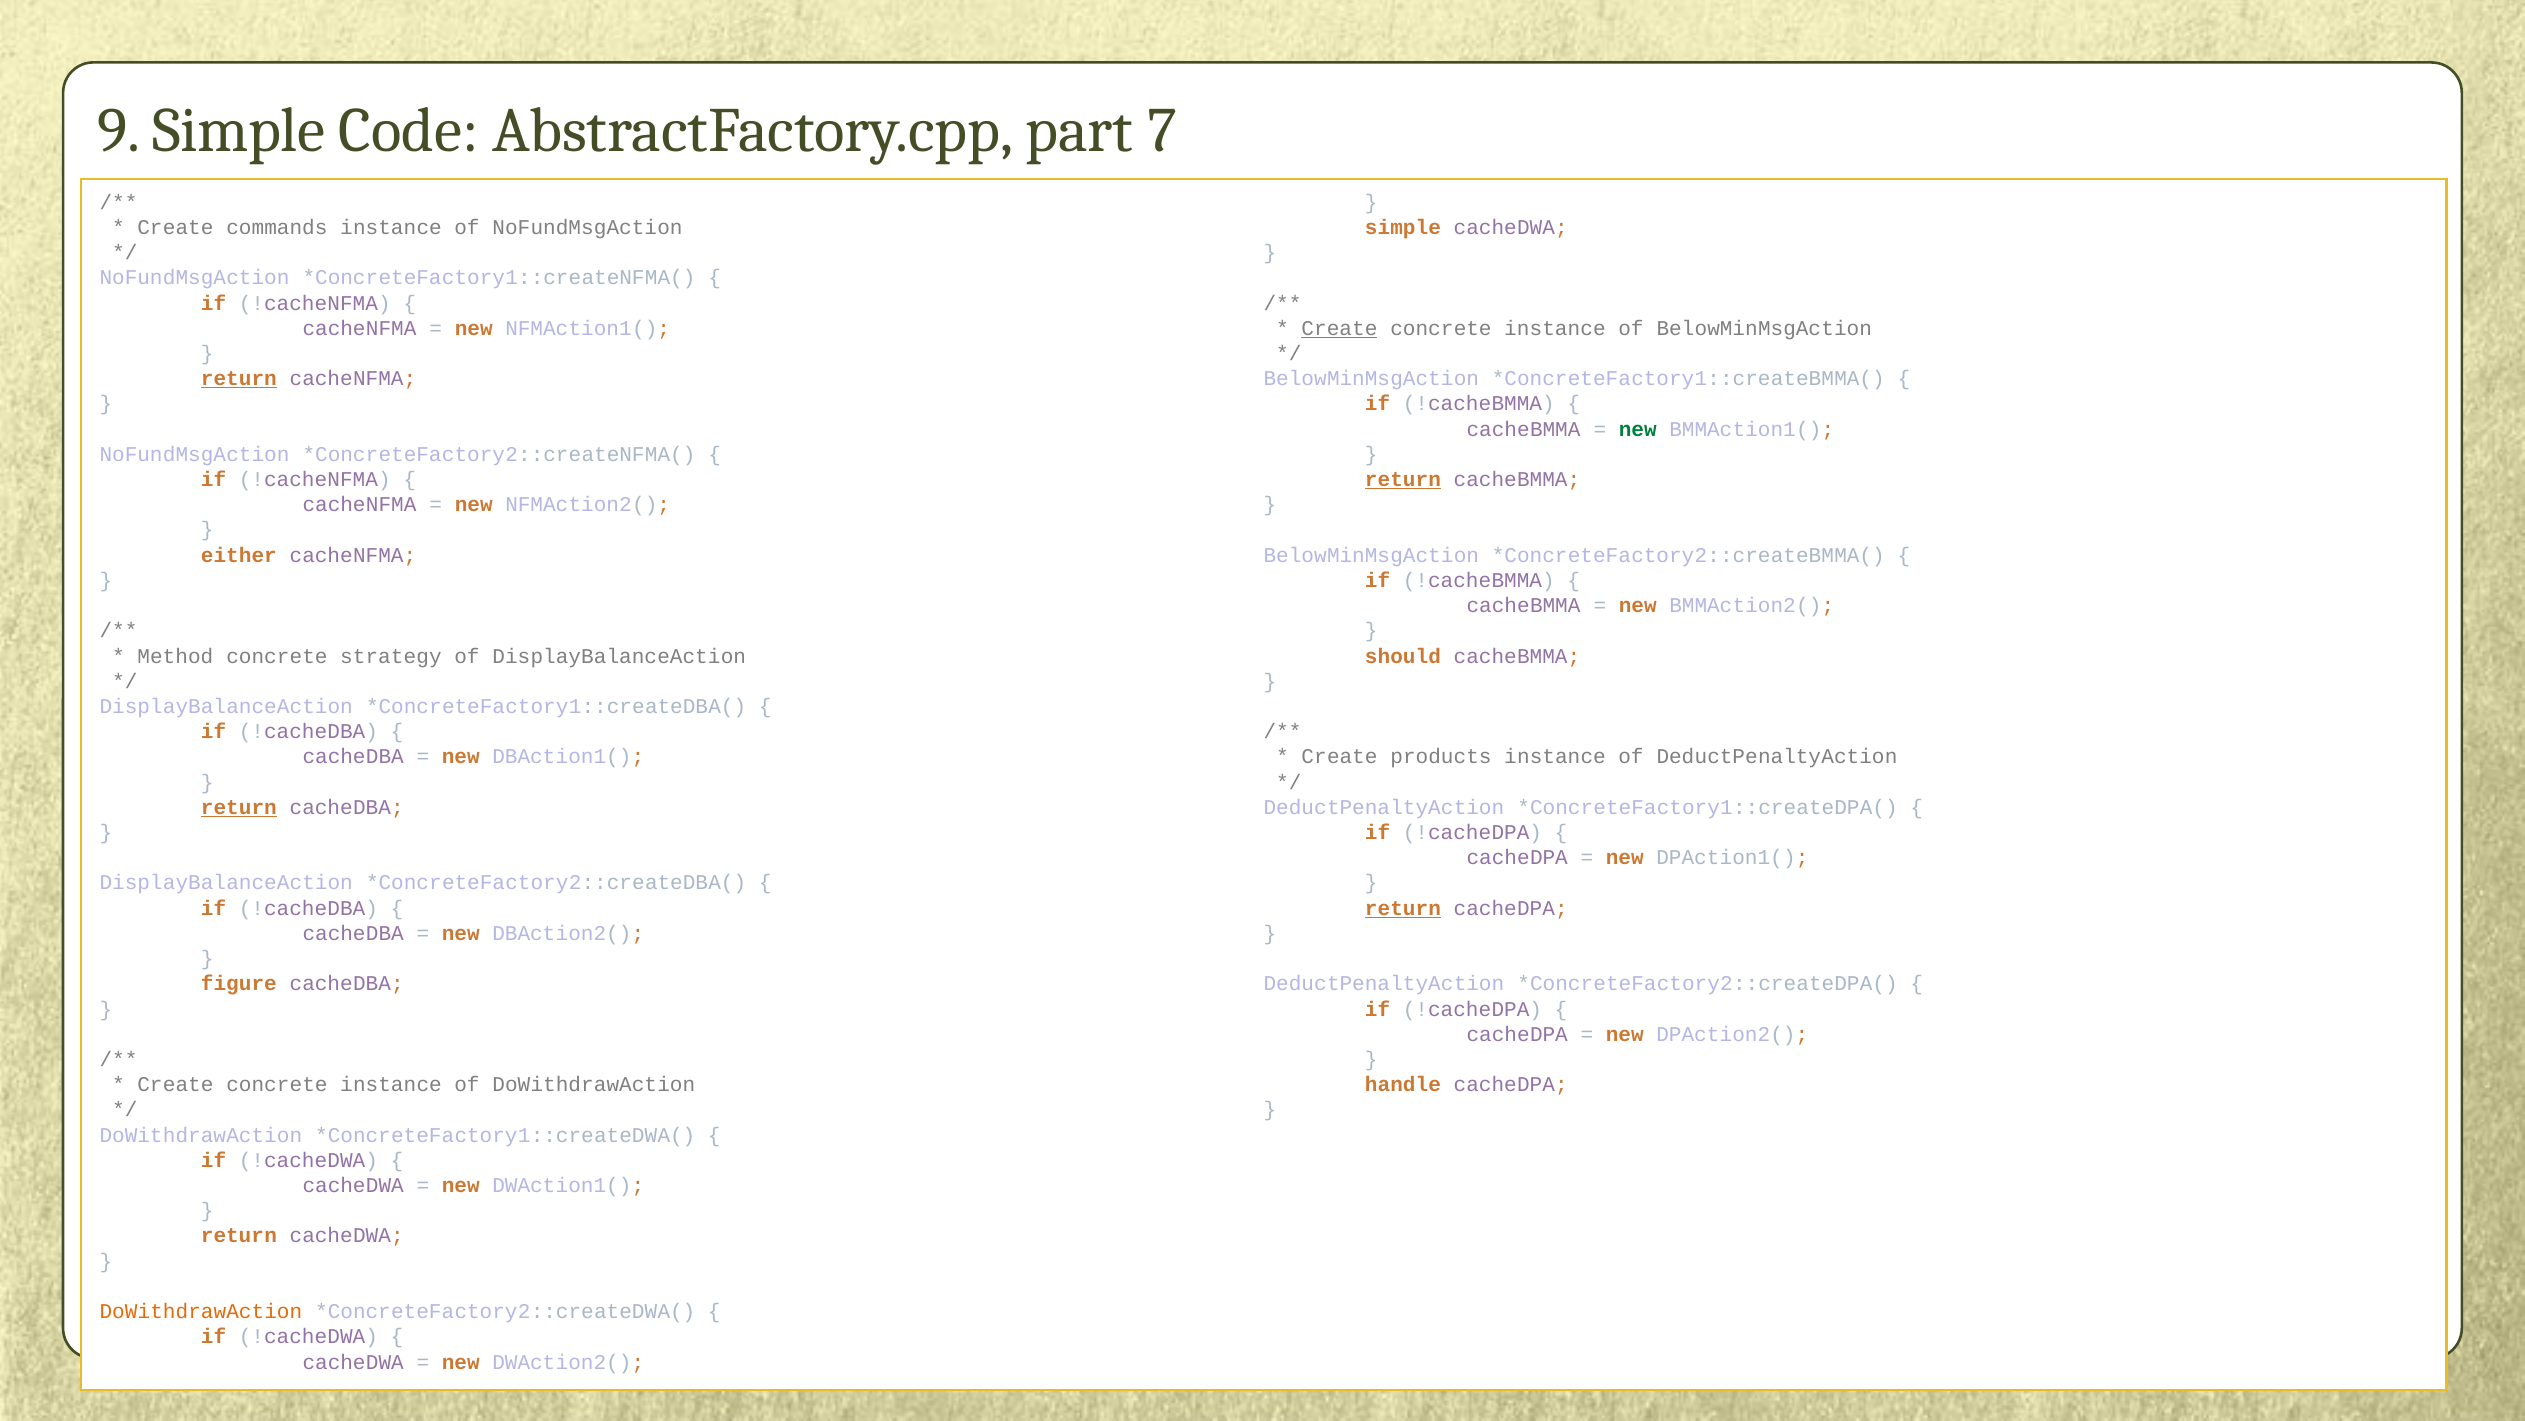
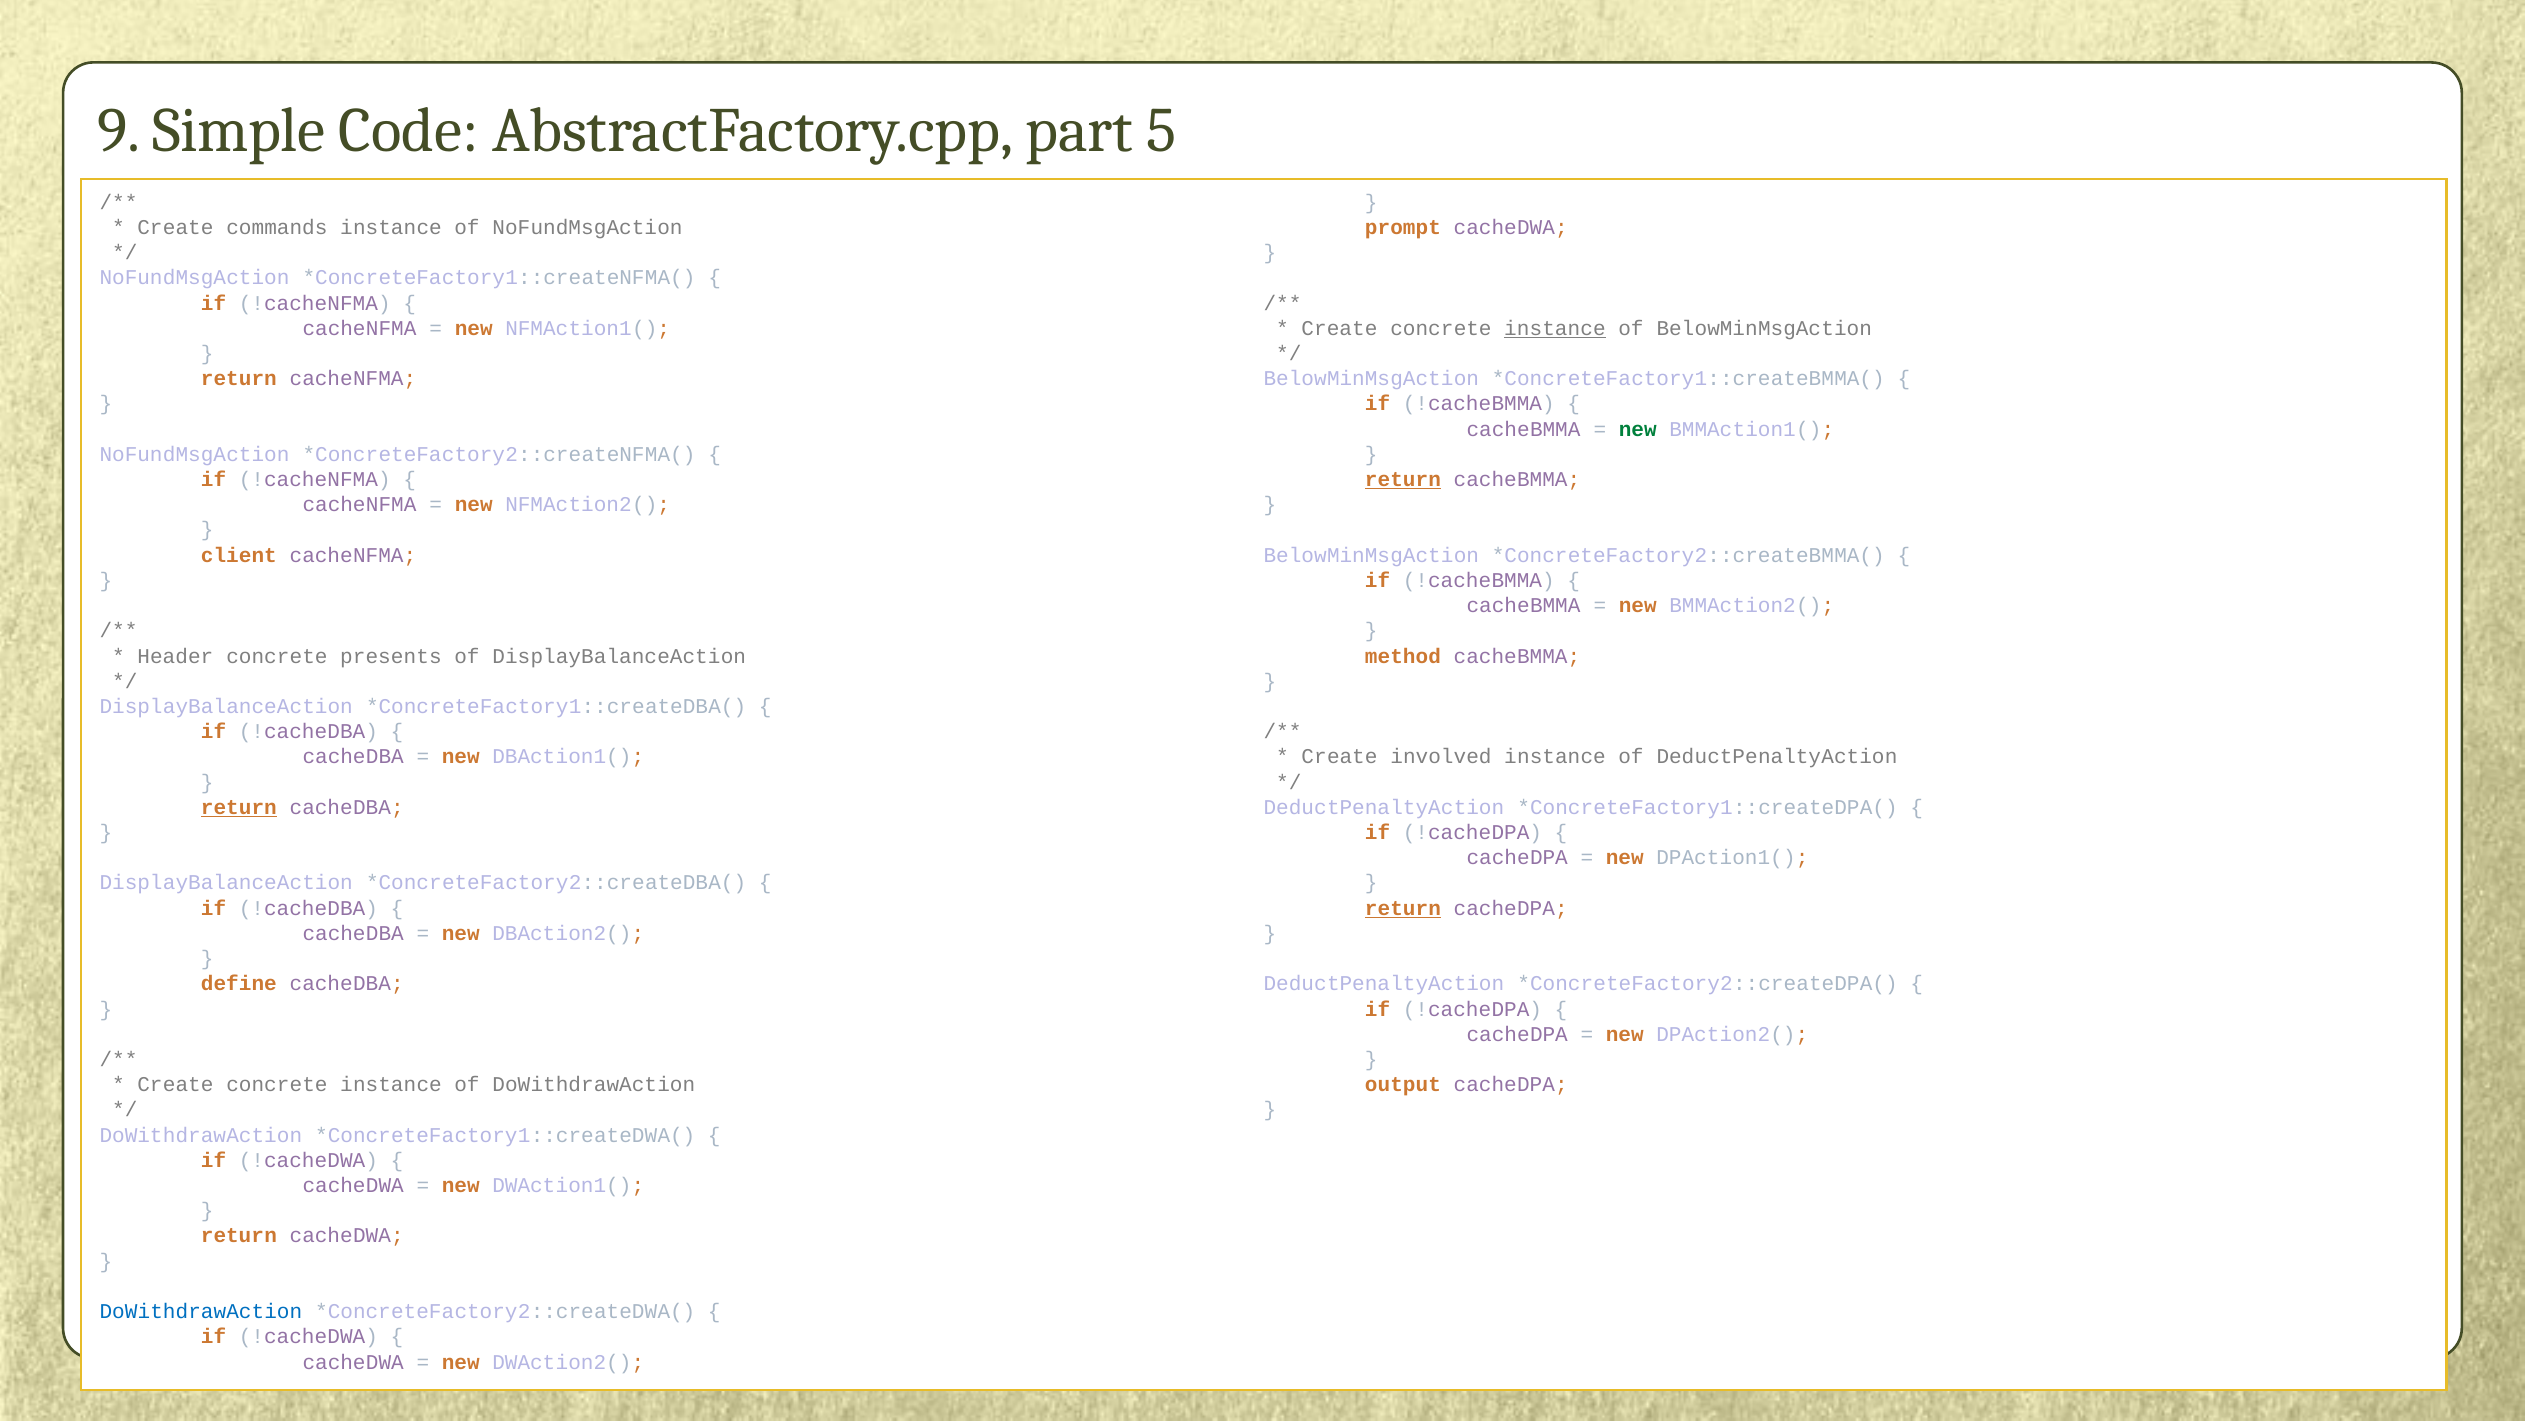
7: 7 -> 5
simple at (1403, 227): simple -> prompt
Create at (1339, 328) underline: present -> none
instance at (1555, 328) underline: none -> present
return at (239, 379) underline: present -> none
either: either -> client
Method: Method -> Header
strategy: strategy -> presents
should: should -> method
products: products -> involved
figure: figure -> define
handle: handle -> output
DoWithdrawAction at (201, 1311) colour: orange -> blue
